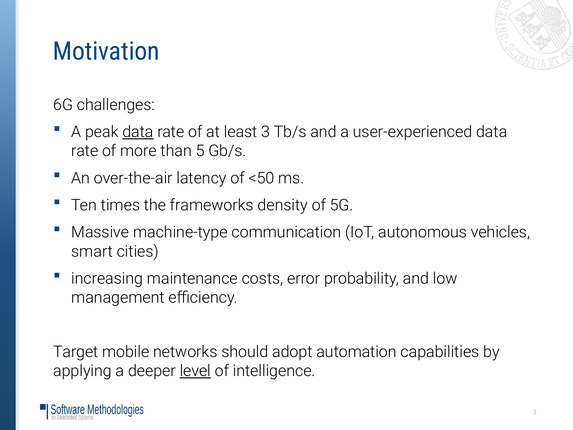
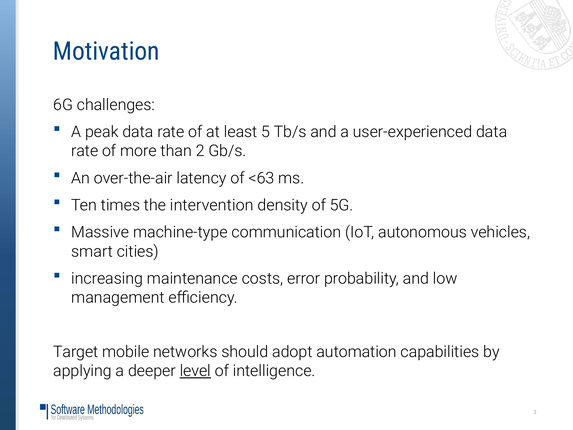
data at (138, 132) underline: present -> none
least 3: 3 -> 5
5: 5 -> 2
<50: <50 -> <63
frameworks: frameworks -> intervention
